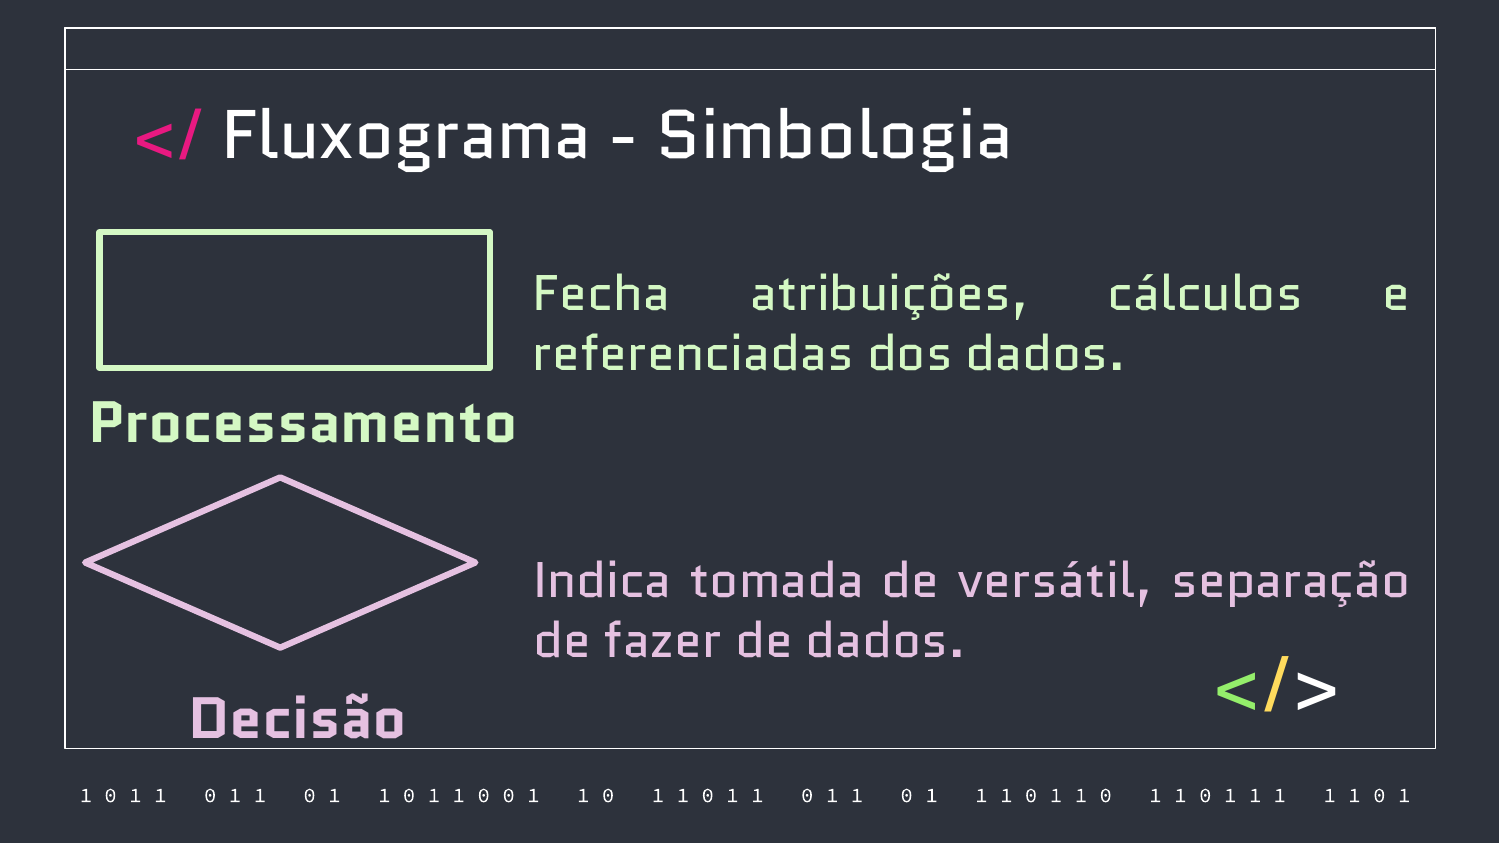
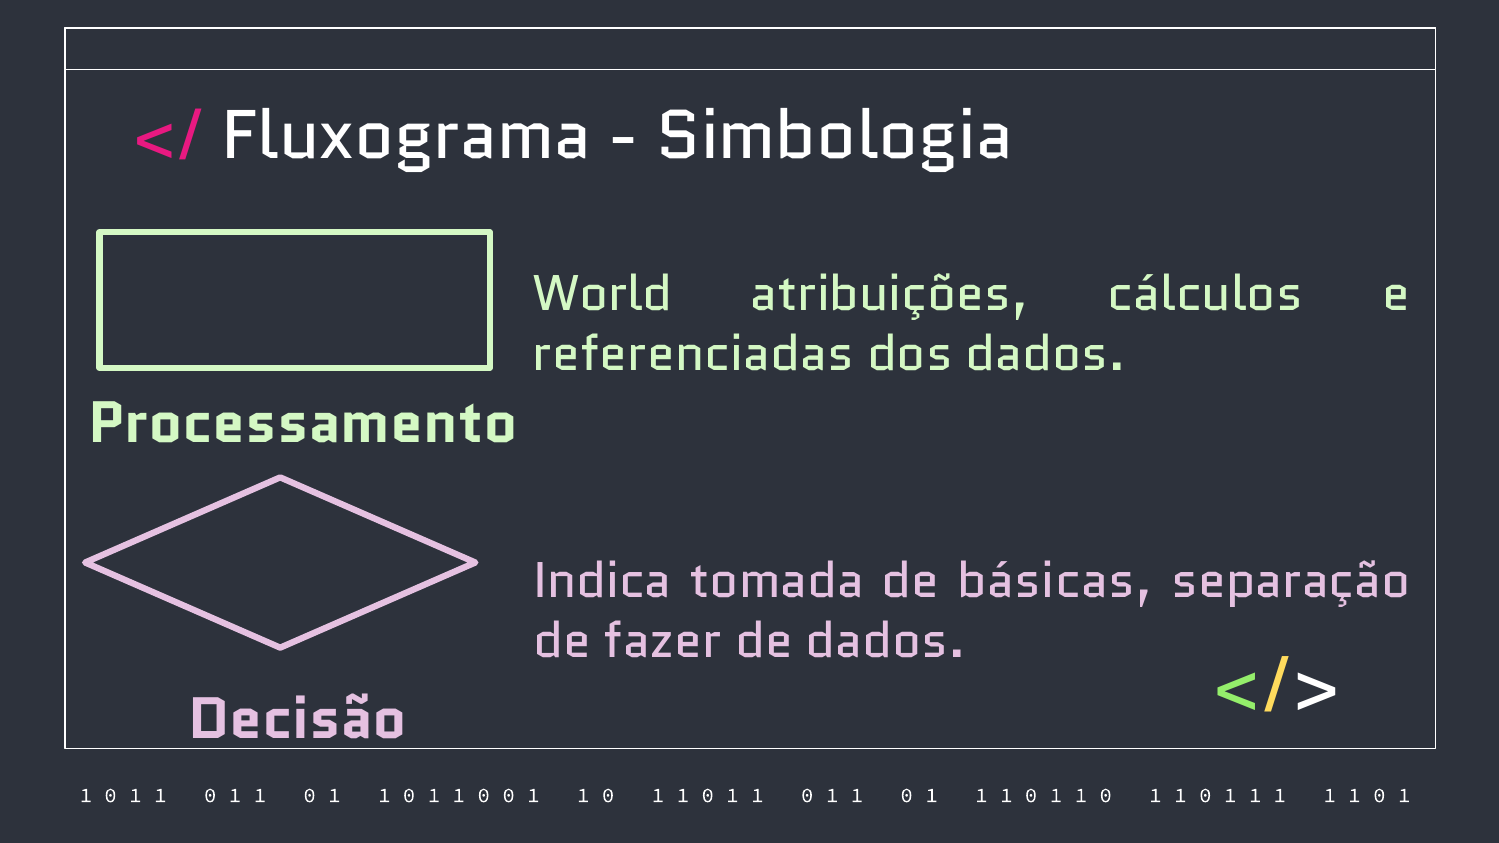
Fecha: Fecha -> World
versátil: versátil -> básicas
